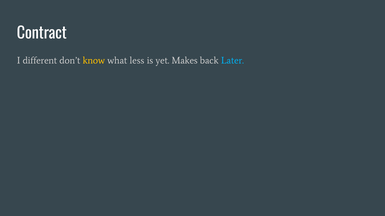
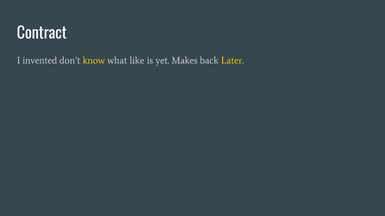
different: different -> invented
less: less -> like
Later colour: light blue -> yellow
